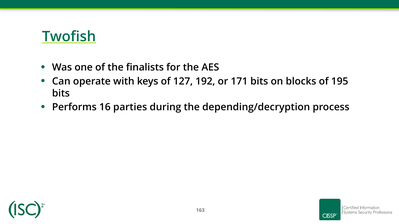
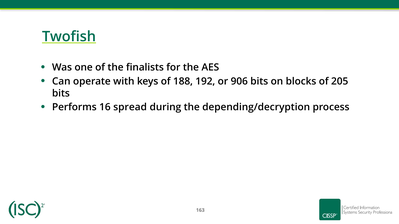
127: 127 -> 188
171: 171 -> 906
195: 195 -> 205
parties: parties -> spread
